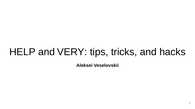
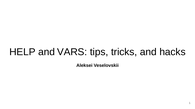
VERY: VERY -> VARS
